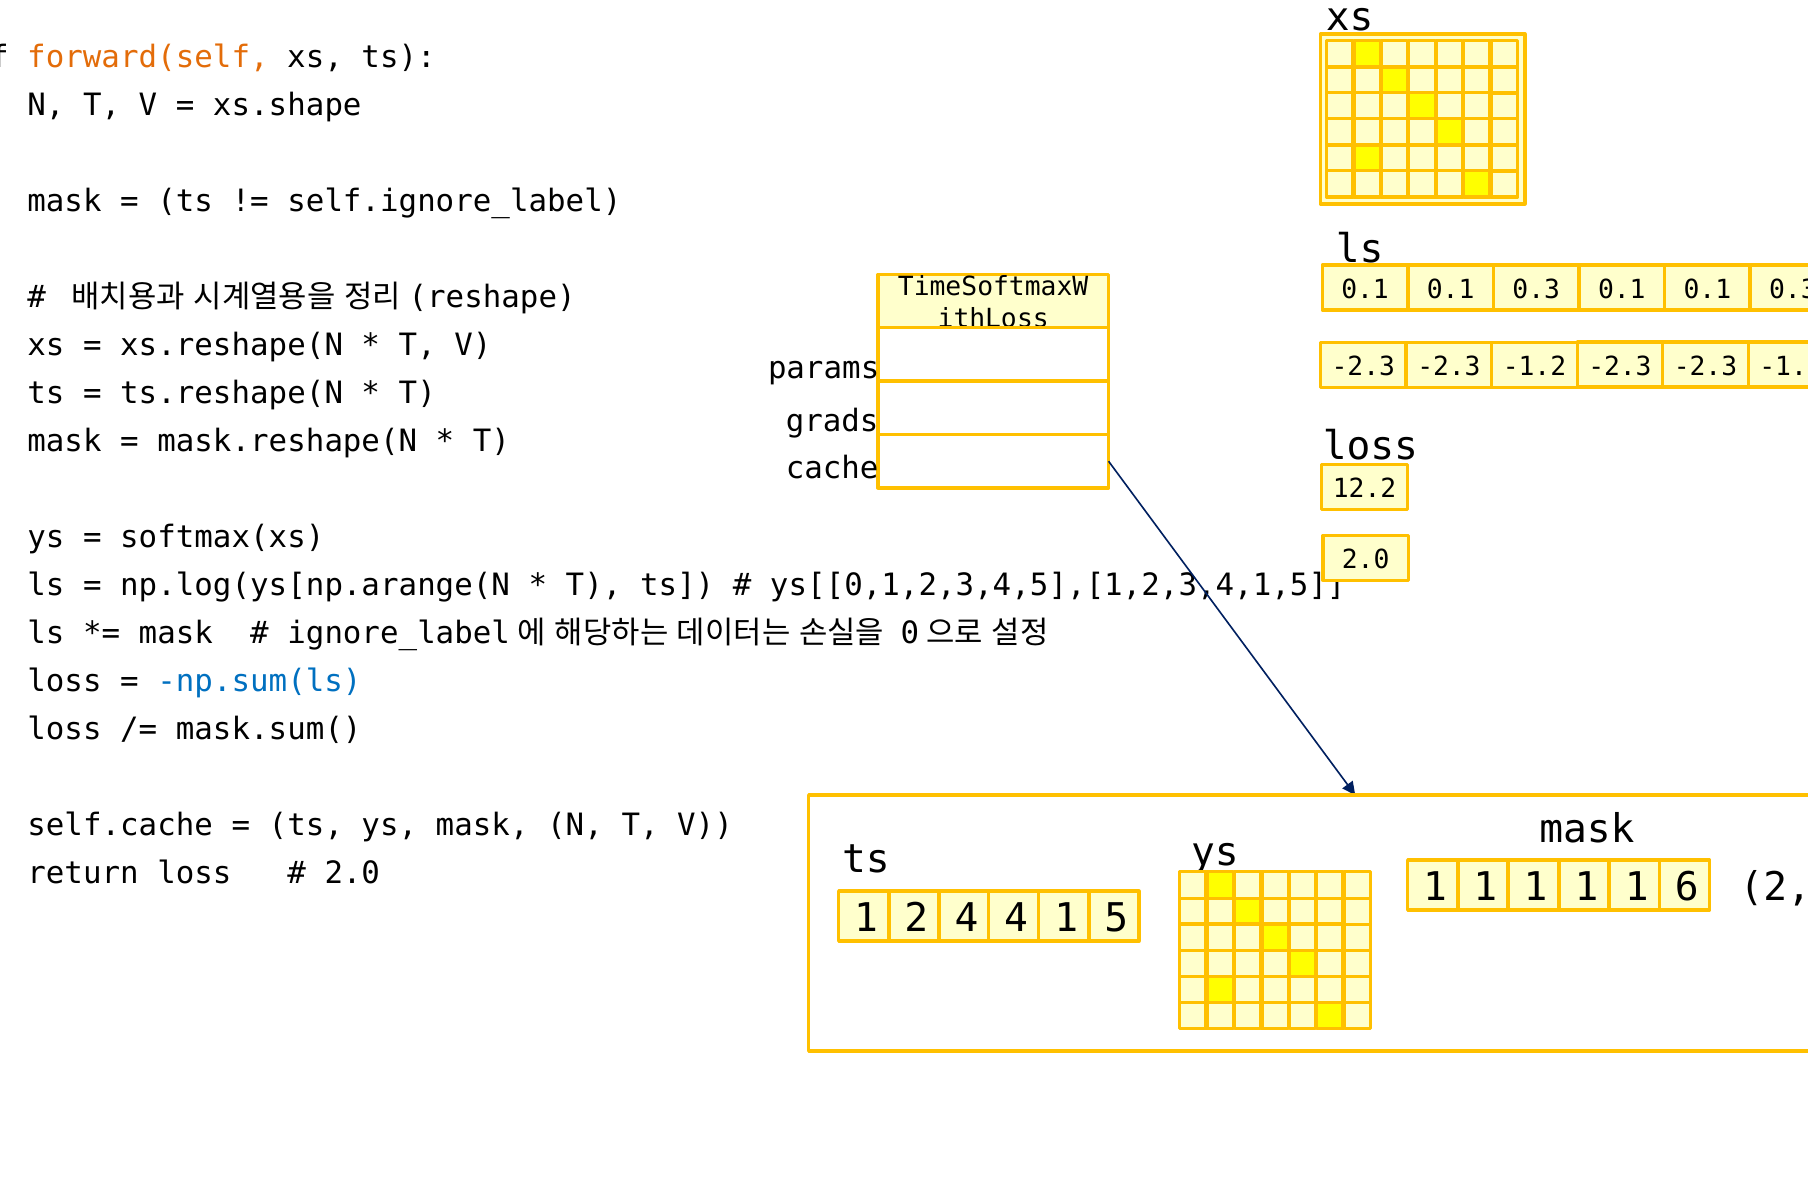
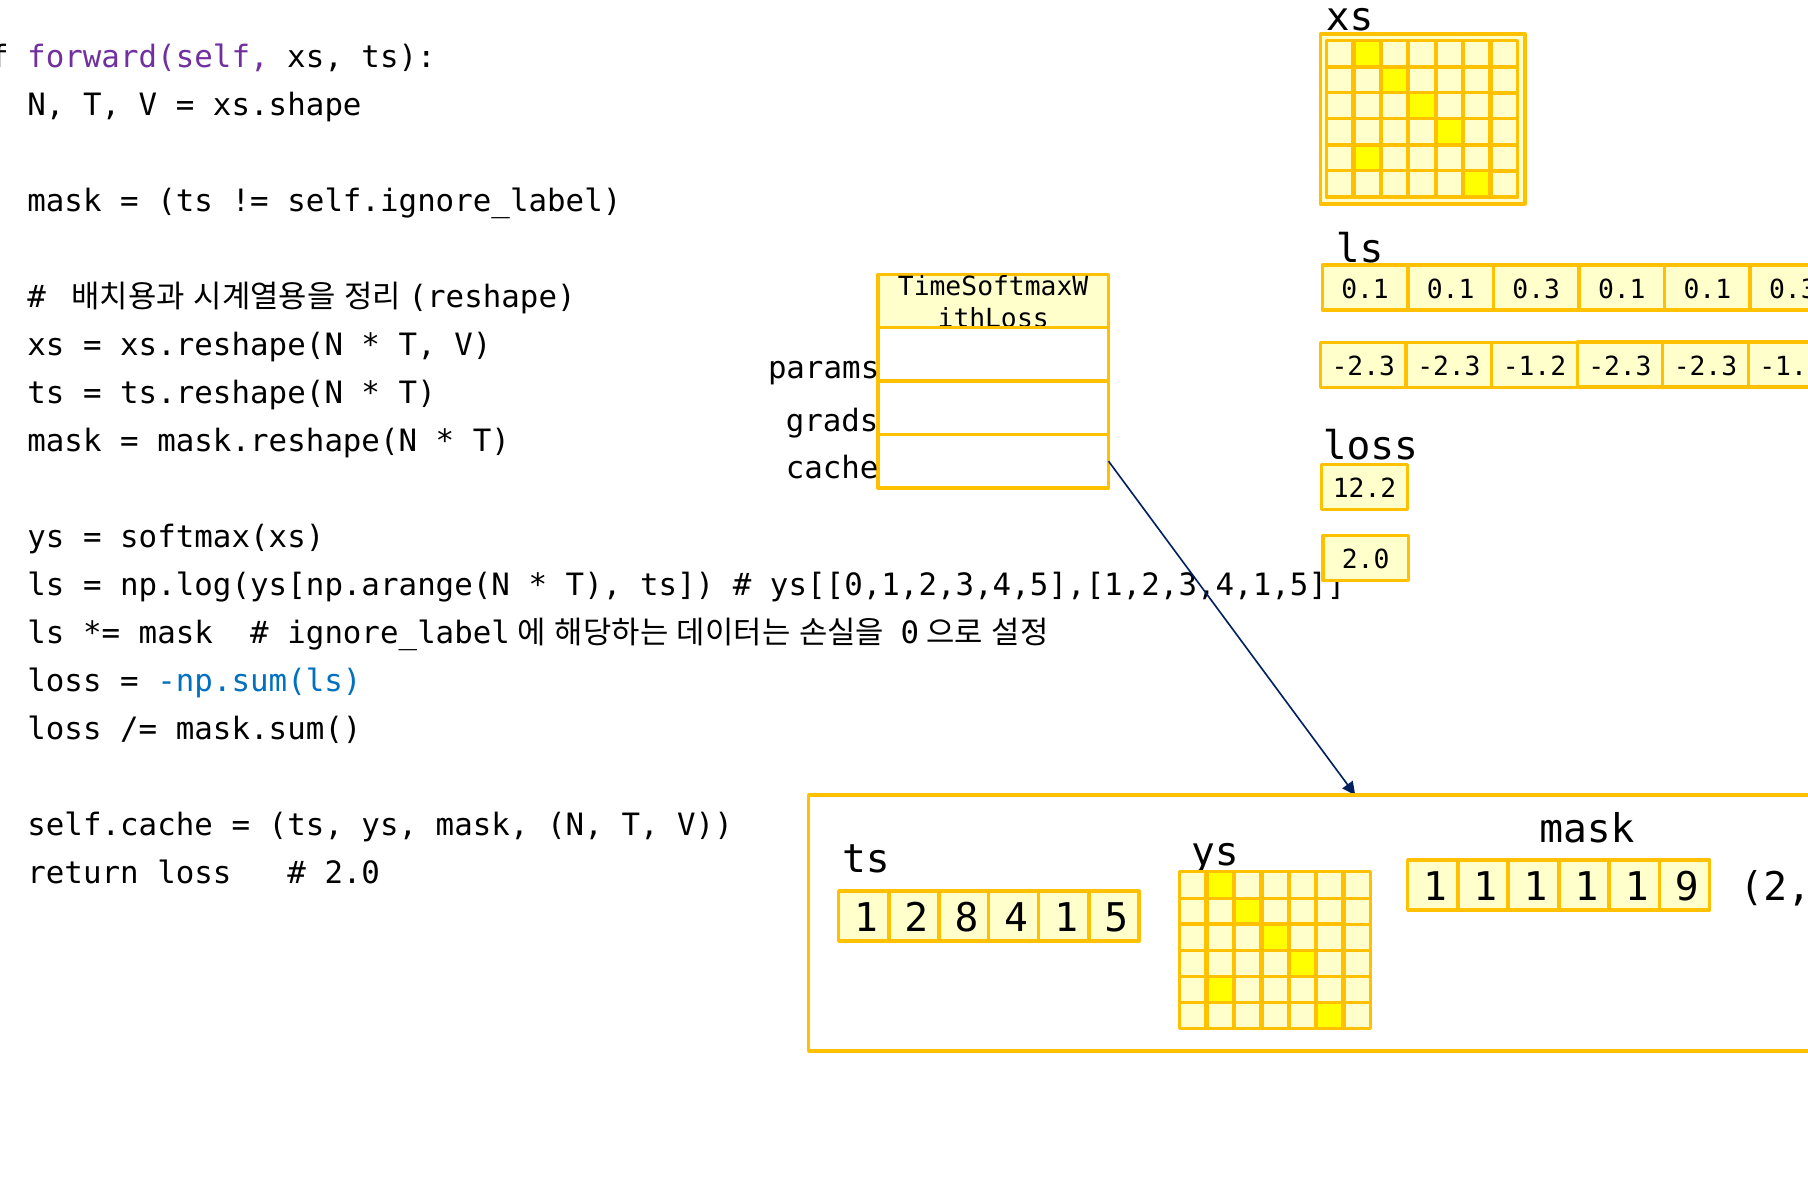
forward(self colour: orange -> purple
6: 6 -> 9
2 4: 4 -> 8
